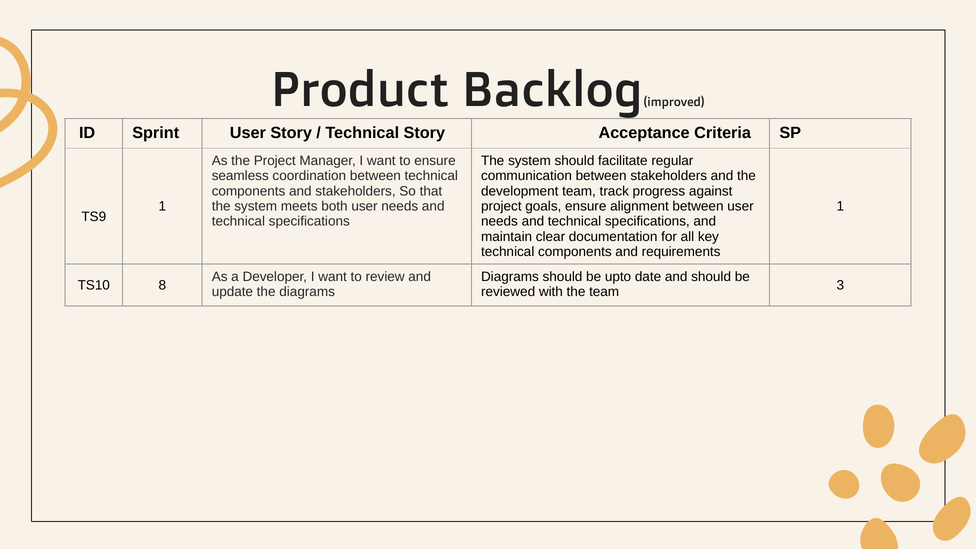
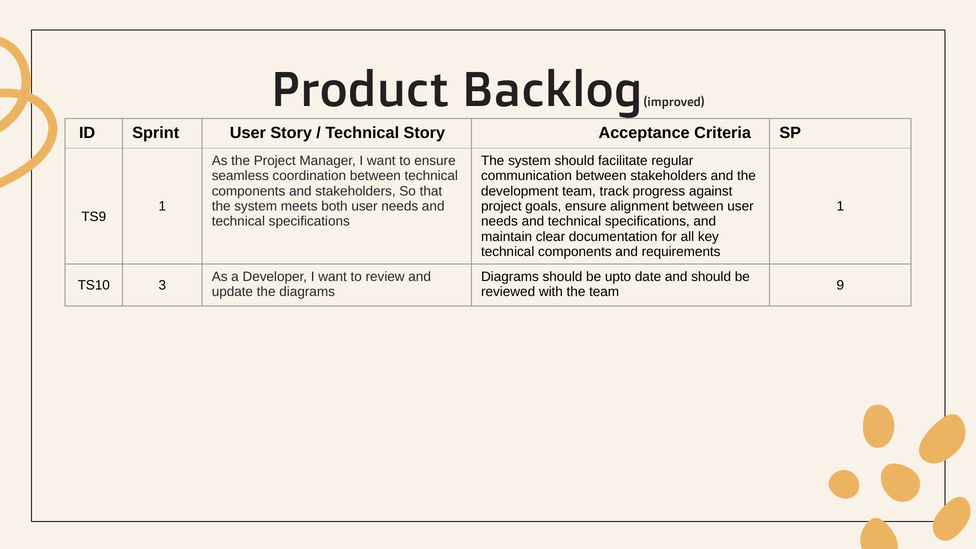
8: 8 -> 3
3: 3 -> 9
